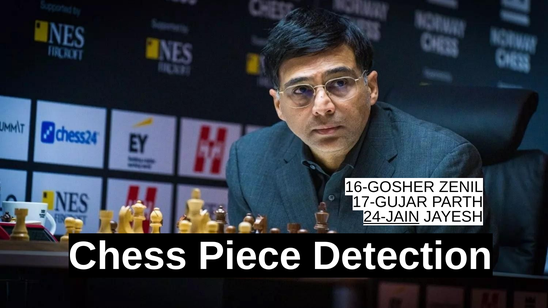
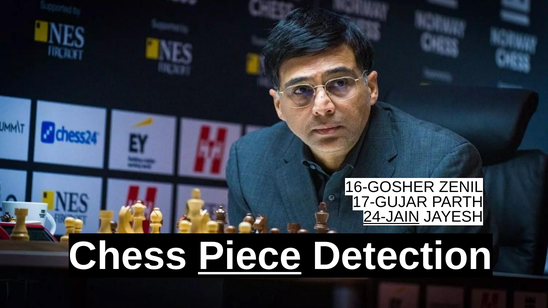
Piece underline: none -> present
